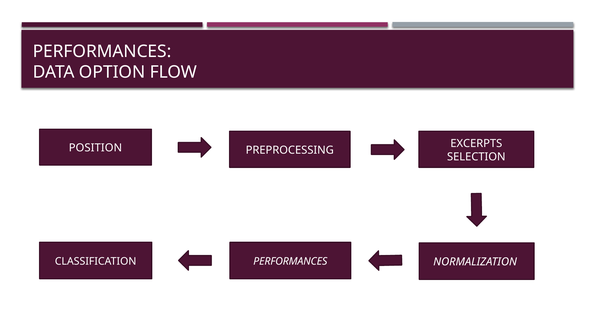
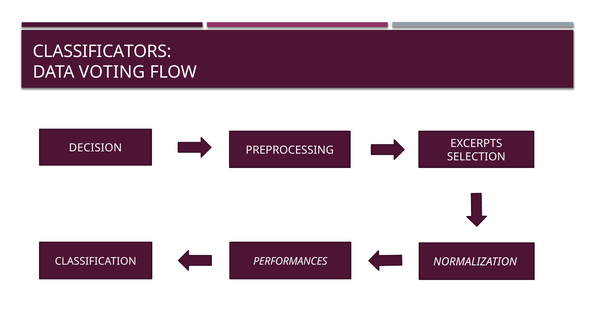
PERFORMANCES at (102, 51): PERFORMANCES -> CLASSIFICATORS
OPTION: OPTION -> VOTING
POSITION: POSITION -> DECISION
